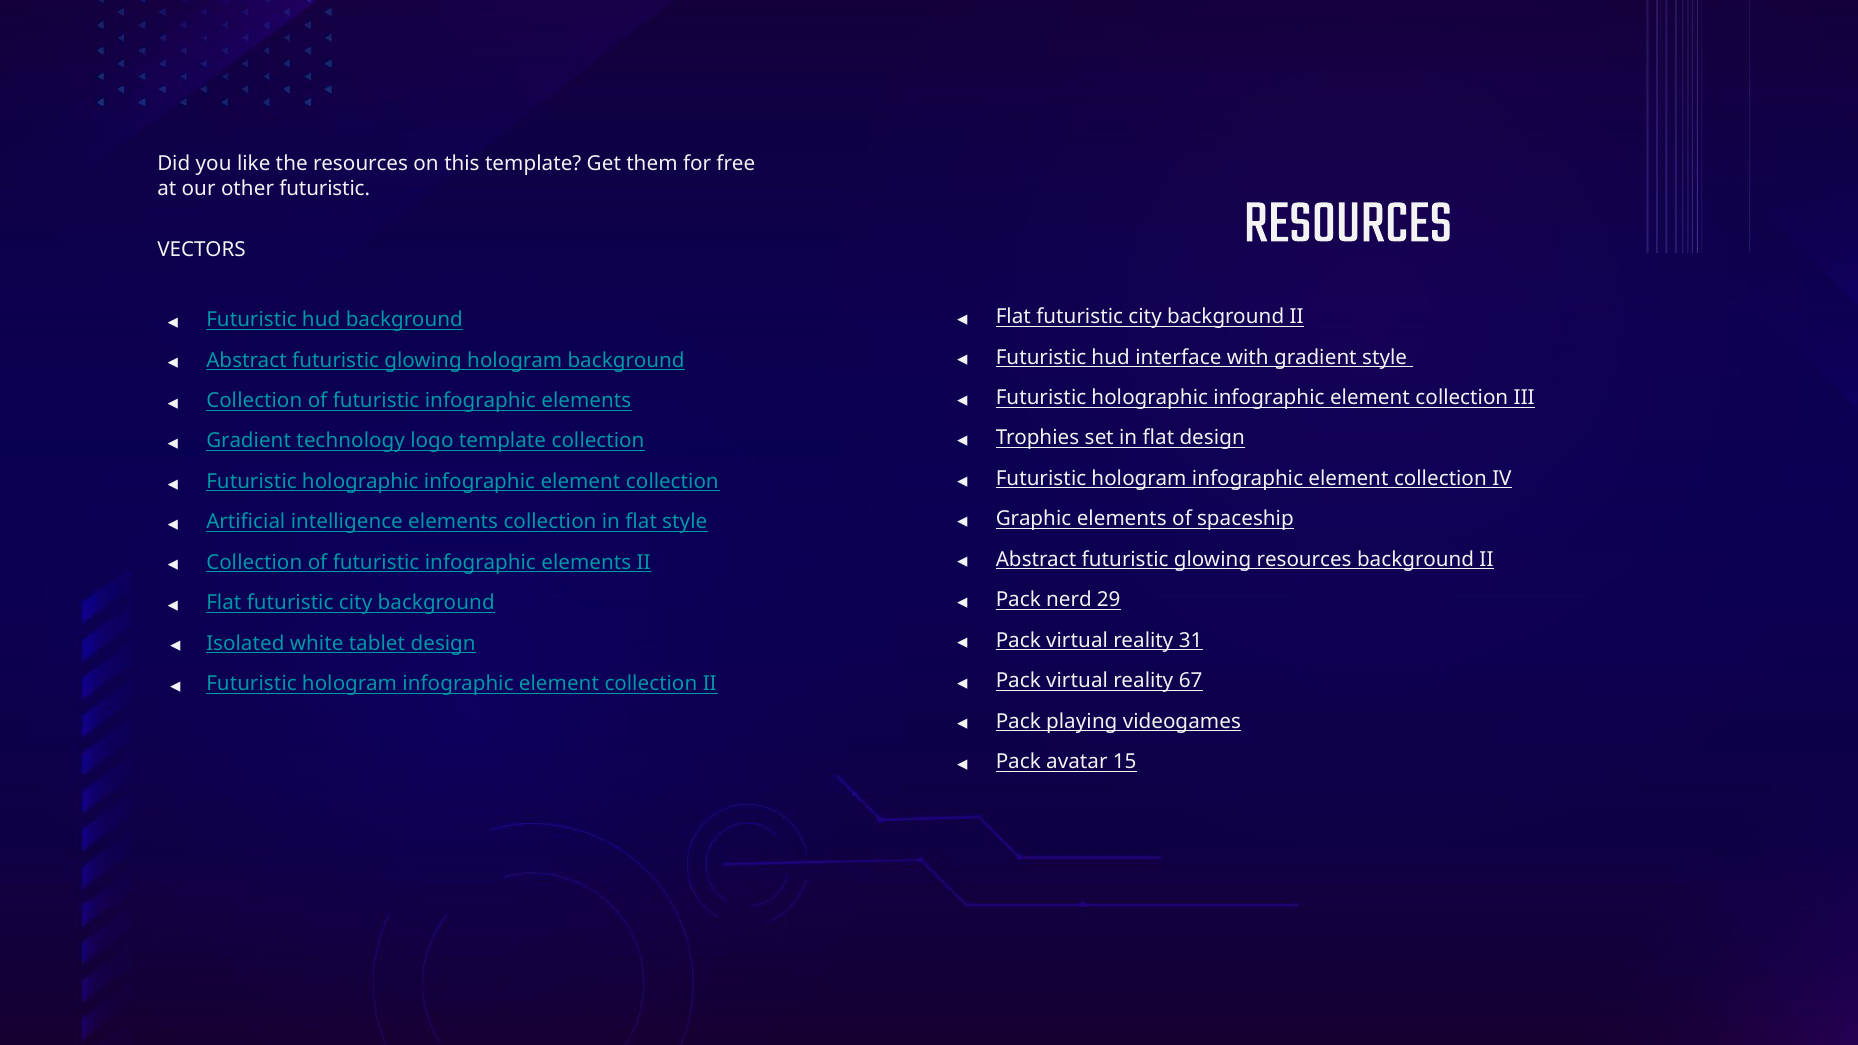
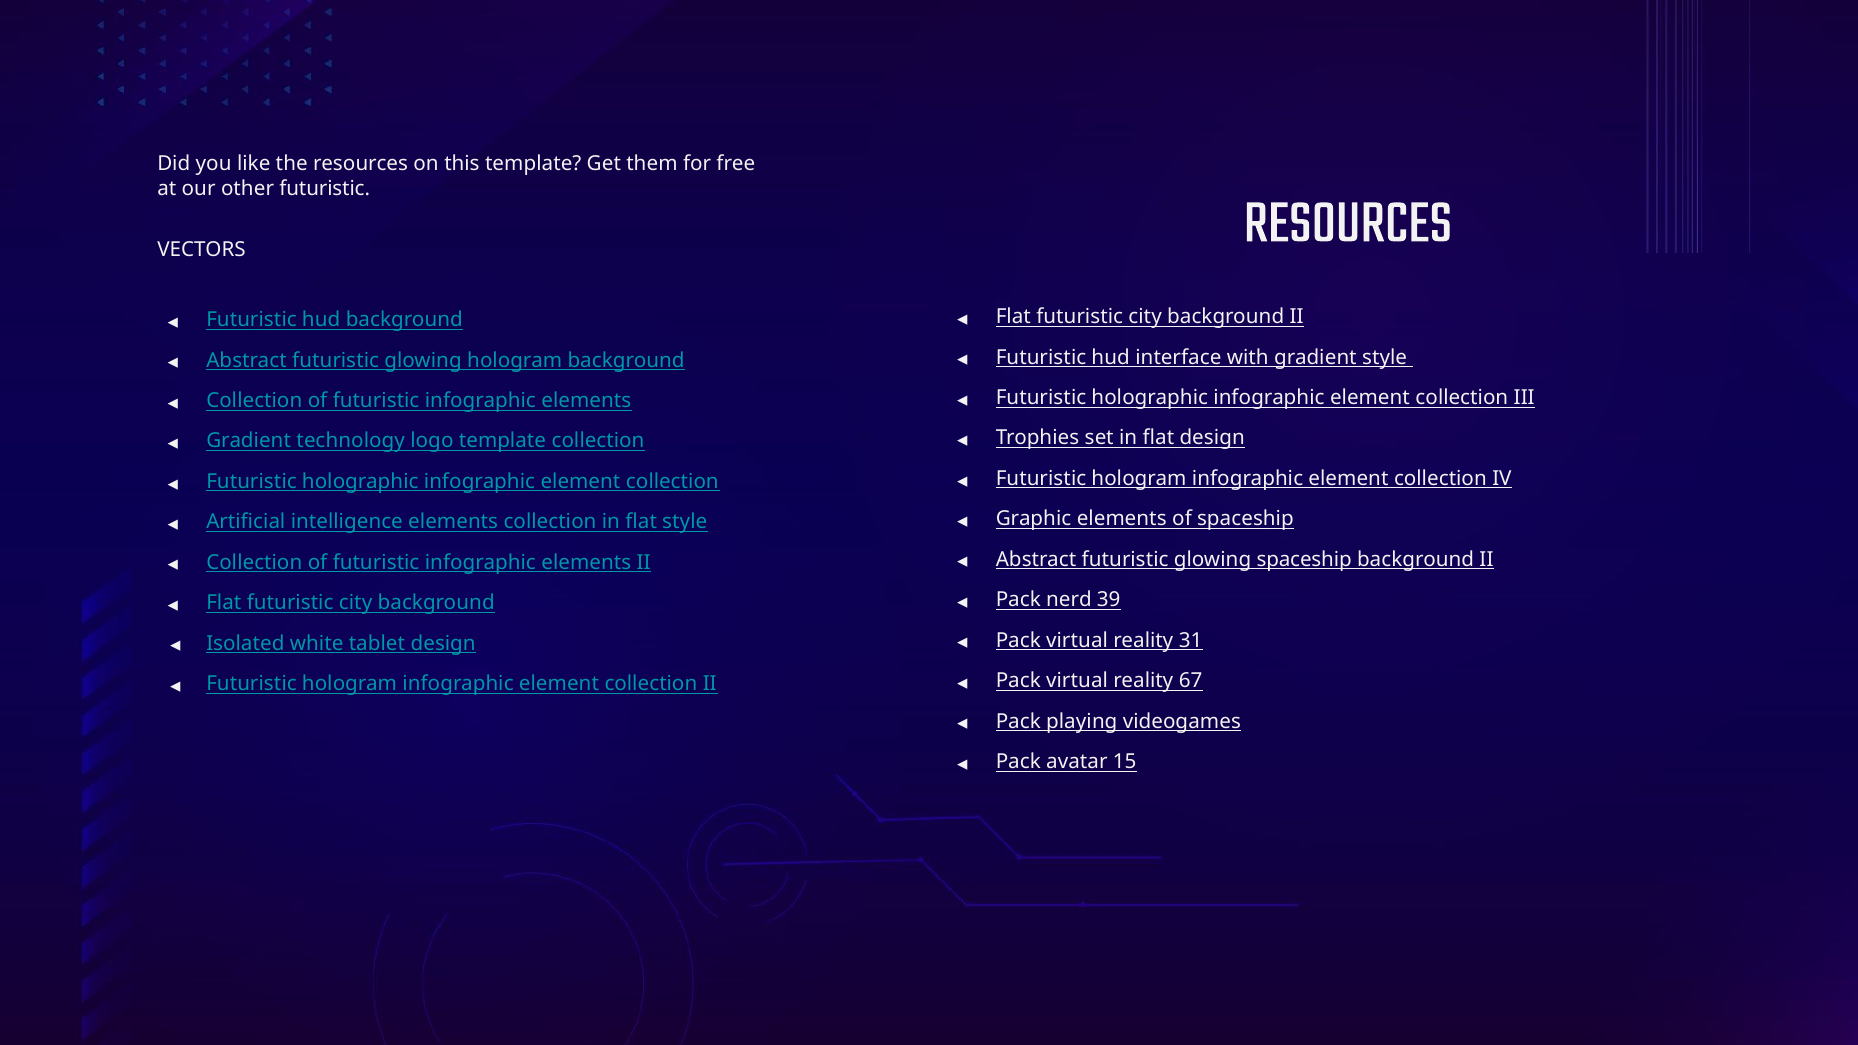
glowing resources: resources -> spaceship
29: 29 -> 39
